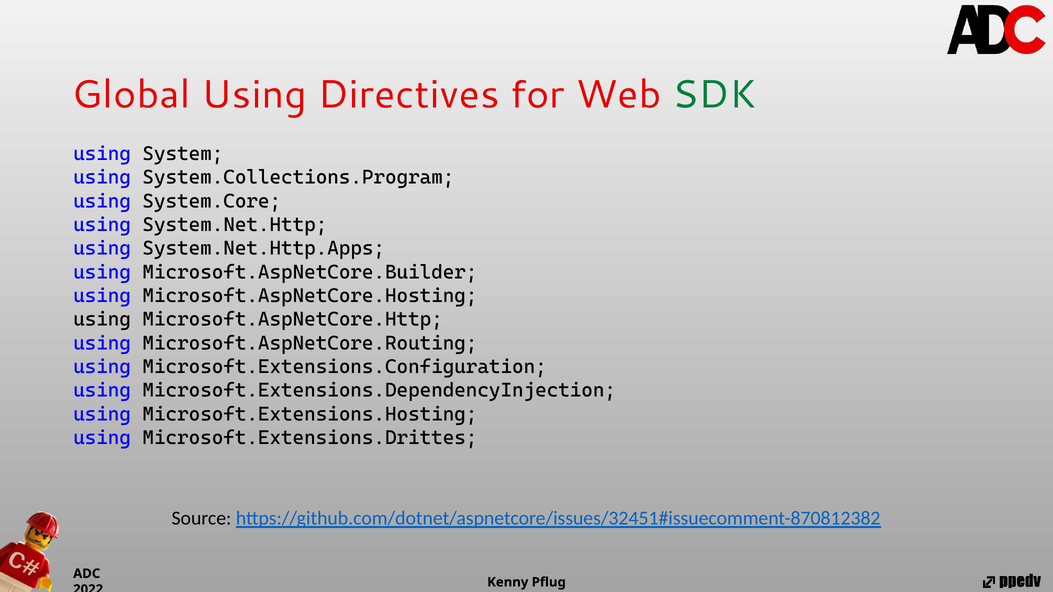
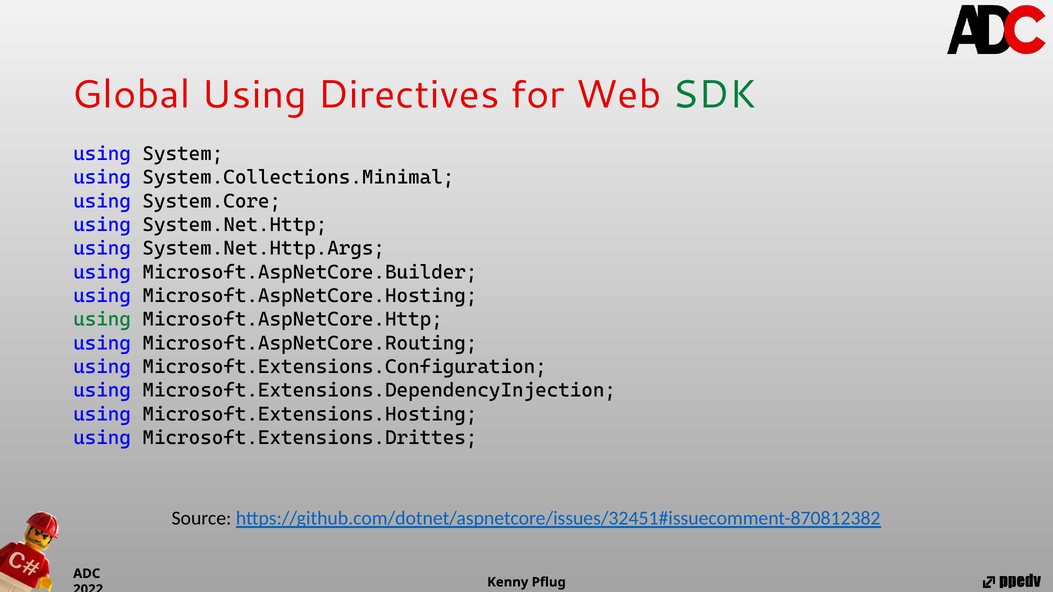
System.Collections.Program: System.Collections.Program -> System.Collections.Minimal
System.Net.Http.Apps: System.Net.Http.Apps -> System.Net.Http.Args
using at (102, 320) colour: black -> green
